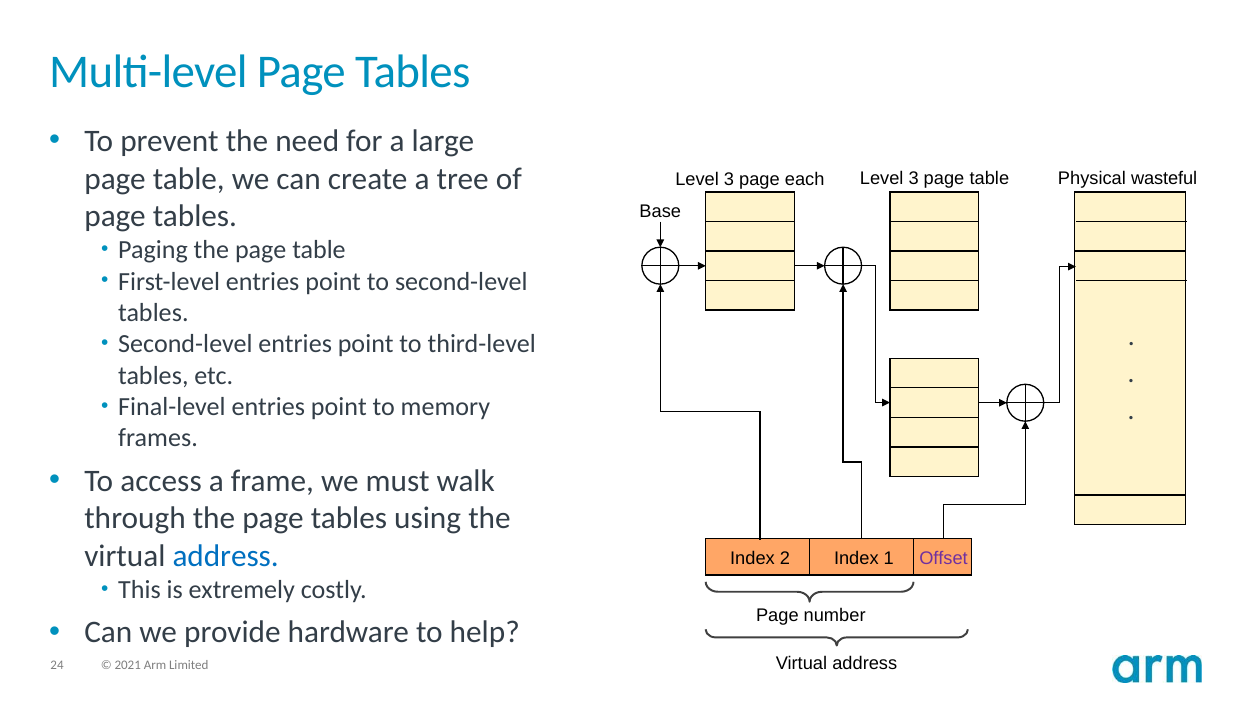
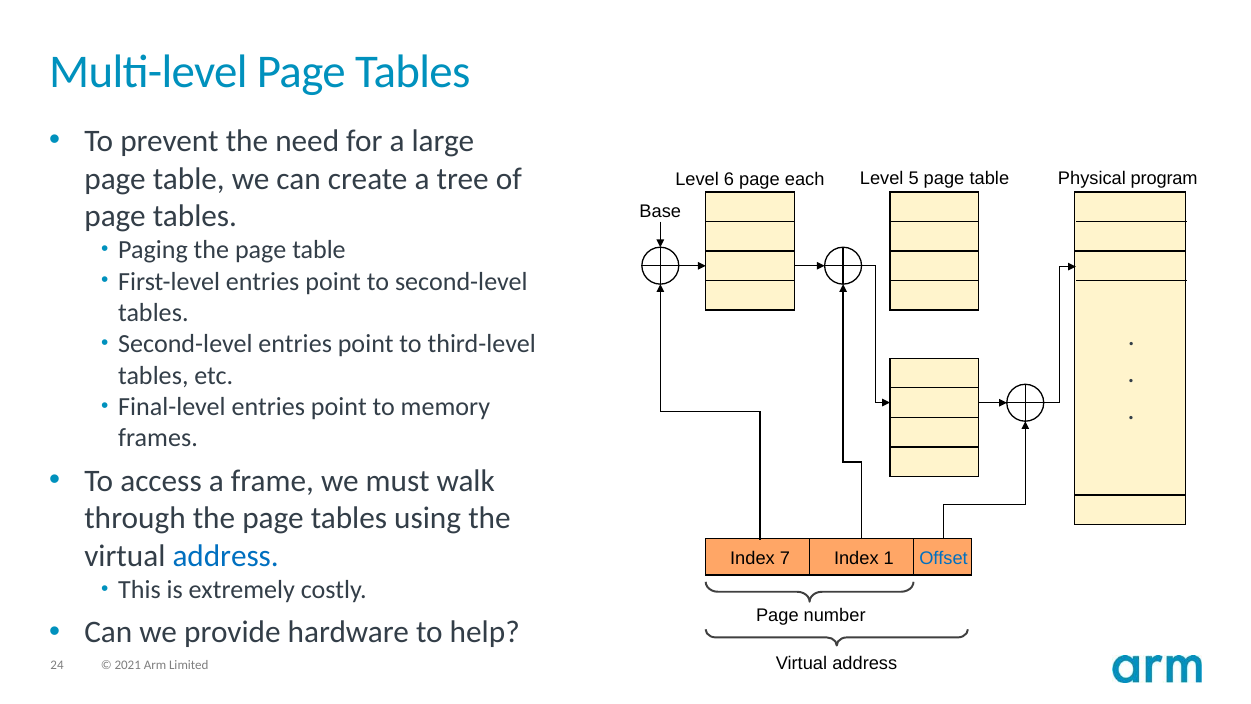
3 at (914, 179): 3 -> 5
wasteful: wasteful -> program
3 at (729, 179): 3 -> 6
2: 2 -> 7
Offset colour: purple -> blue
